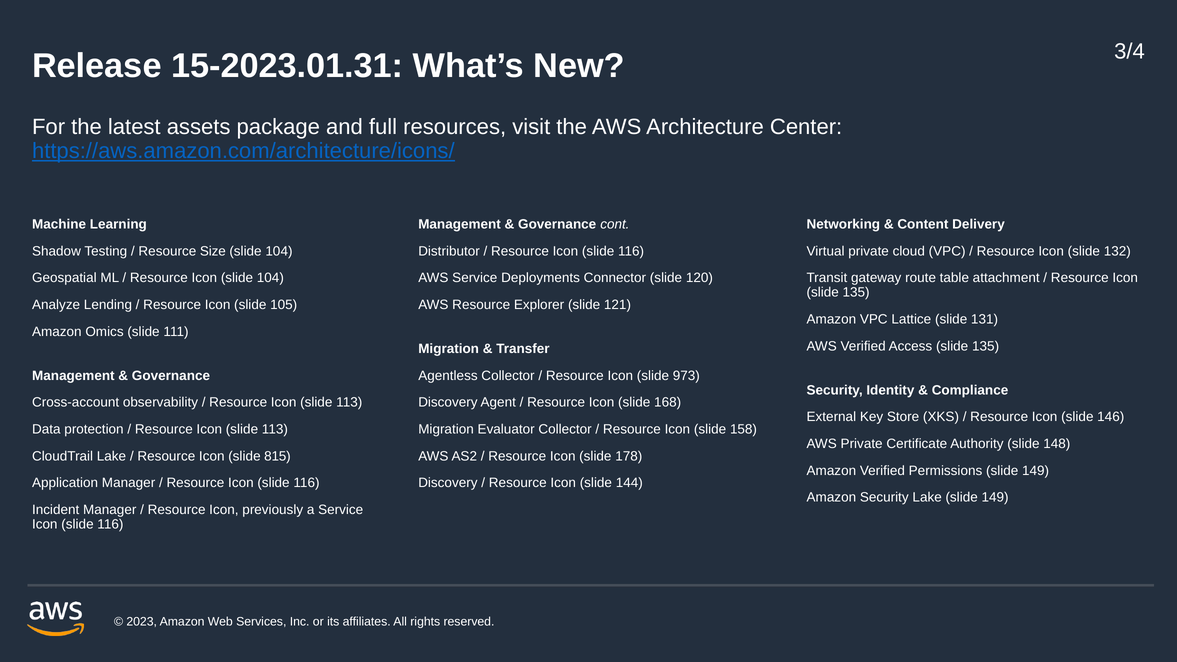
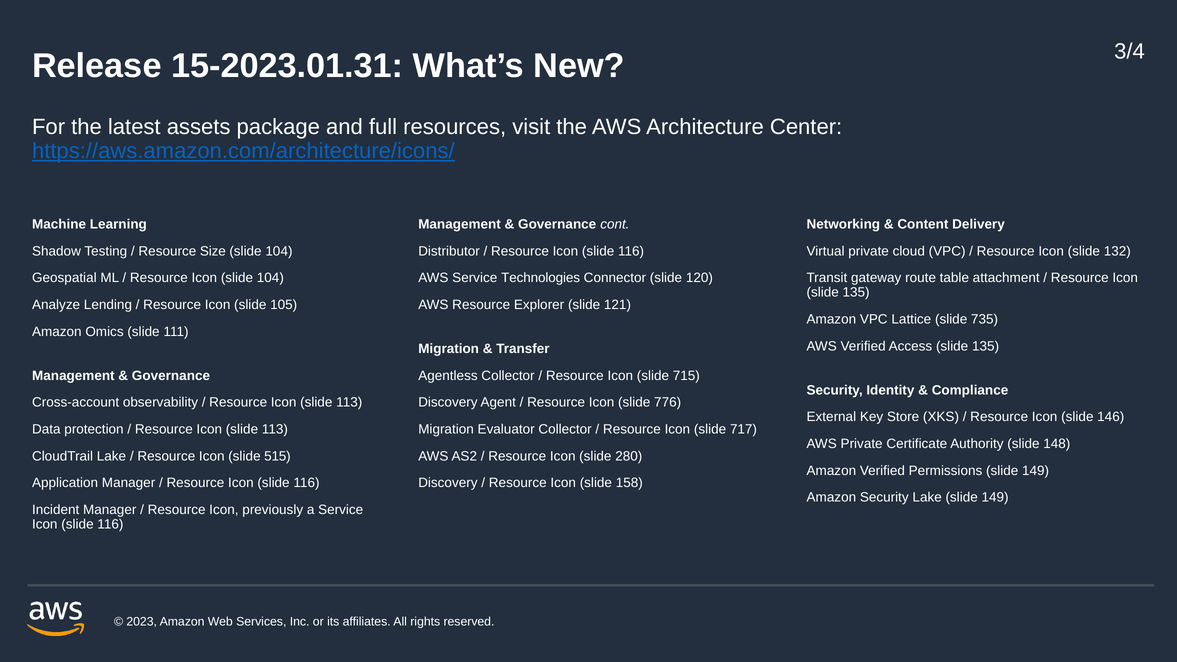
Deployments: Deployments -> Technologies
131: 131 -> 735
973: 973 -> 715
168: 168 -> 776
158: 158 -> 717
815: 815 -> 515
178: 178 -> 280
144: 144 -> 158
